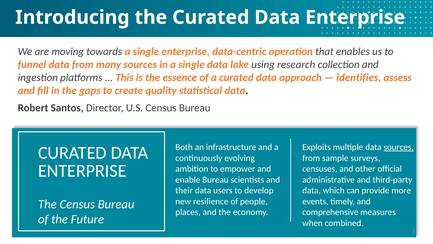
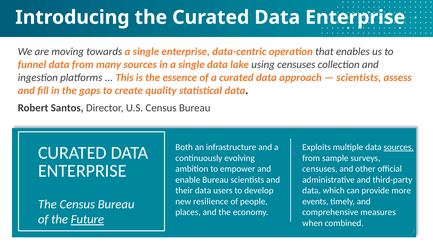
using research: research -> censuses
identifies at (359, 77): identifies -> scientists
Future underline: none -> present
